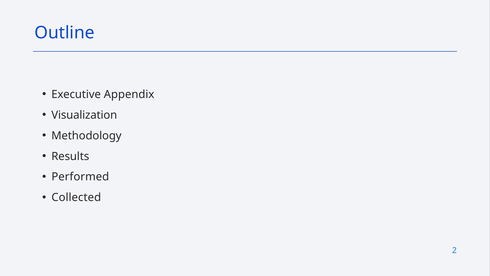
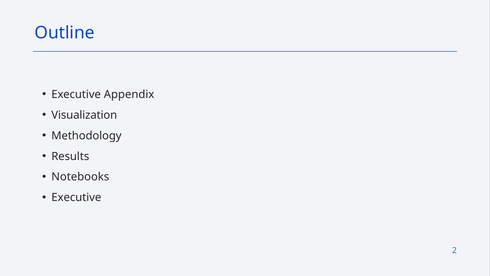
Performed: Performed -> Notebooks
Collected at (76, 197): Collected -> Executive
